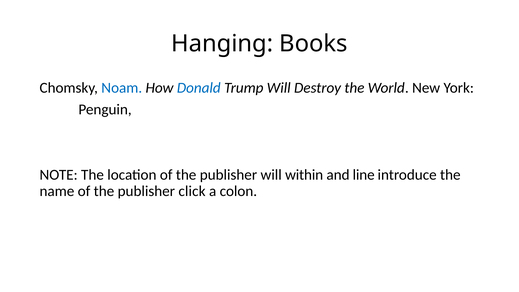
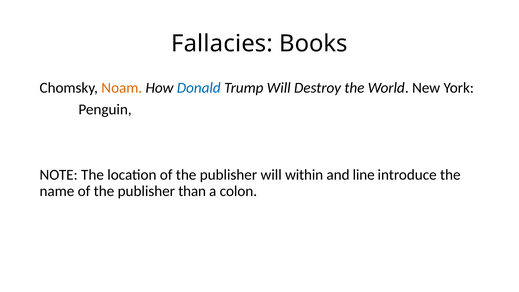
Hanging: Hanging -> Fallacies
Noam colour: blue -> orange
click: click -> than
